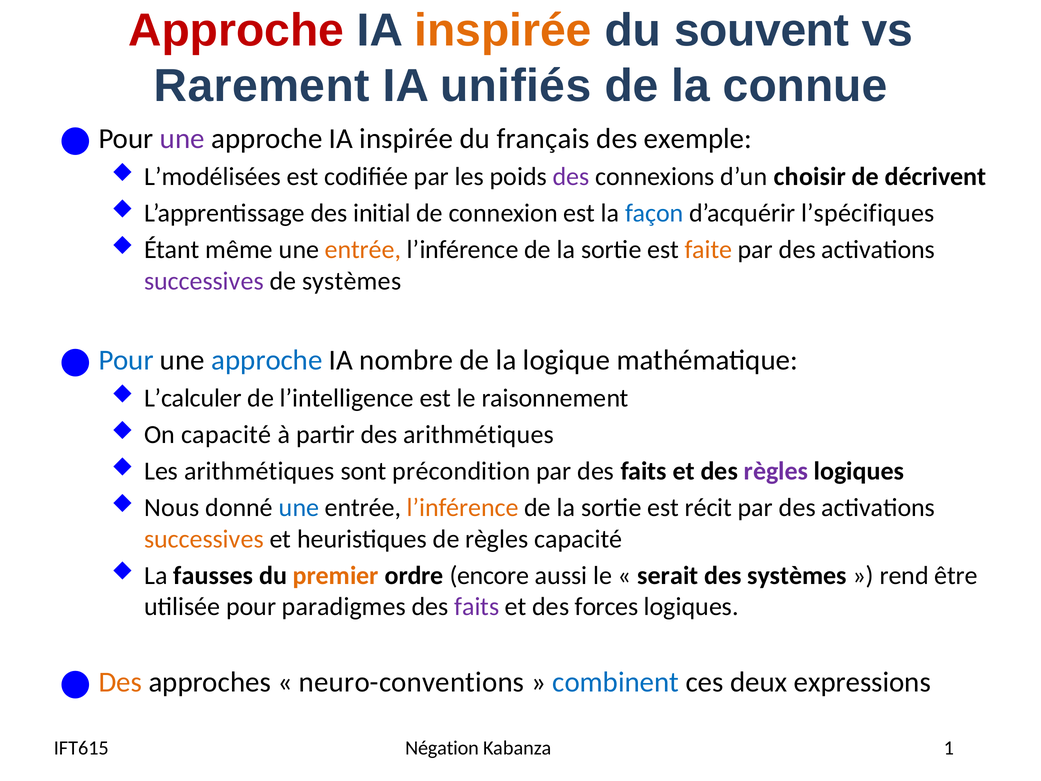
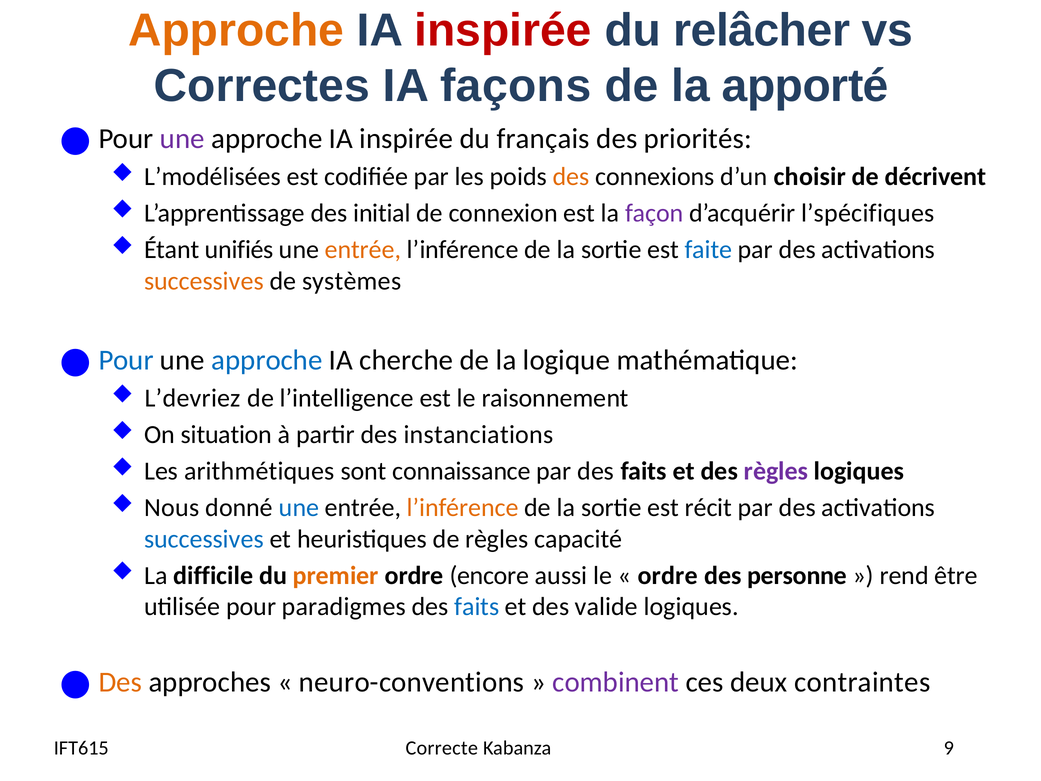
Approche at (236, 30) colour: red -> orange
inspirée at (503, 30) colour: orange -> red
souvent: souvent -> relâcher
Rarement: Rarement -> Correctes
unifiés: unifiés -> façons
connue: connue -> apporté
exemple: exemple -> priorités
des at (571, 177) colour: purple -> orange
façon colour: blue -> purple
même: même -> unifiés
faite colour: orange -> blue
successives at (204, 281) colour: purple -> orange
nombre: nombre -> cherche
L’calculer: L’calculer -> L’devriez
On capacité: capacité -> situation
des arithmétiques: arithmétiques -> instanciations
précondition: précondition -> connaissance
successives at (204, 539) colour: orange -> blue
fausses: fausses -> difficile
serait at (668, 575): serait -> ordre
des systèmes: systèmes -> personne
faits at (477, 606) colour: purple -> blue
forces: forces -> valide
combinent colour: blue -> purple
expressions: expressions -> contraintes
Négation: Négation -> Correcte
1: 1 -> 9
